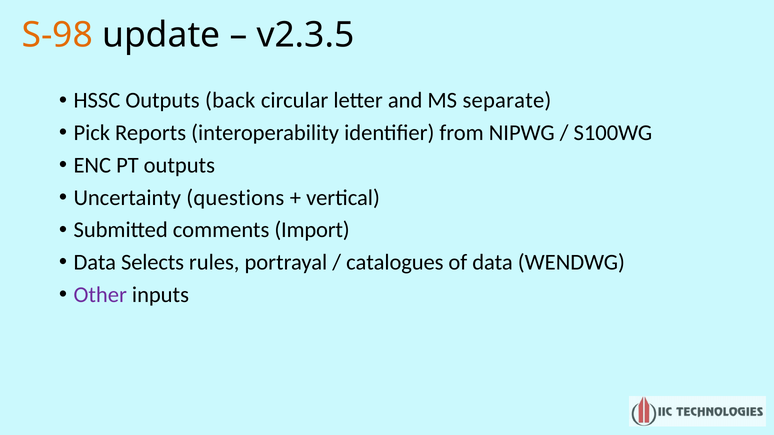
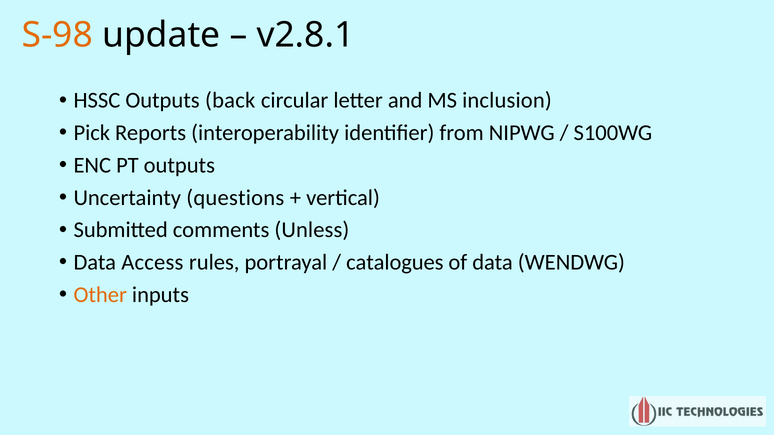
v2.3.5: v2.3.5 -> v2.8.1
separate: separate -> inclusion
Import: Import -> Unless
Selects: Selects -> Access
Other colour: purple -> orange
